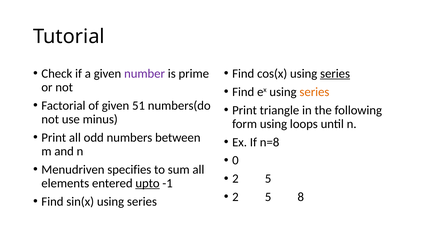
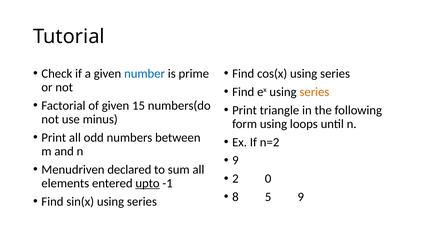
number colour: purple -> blue
series at (335, 74) underline: present -> none
51: 51 -> 15
n=8: n=8 -> n=2
0 at (235, 161): 0 -> 9
specifies: specifies -> declared
5 at (268, 179): 5 -> 0
2 at (235, 197): 2 -> 8
5 8: 8 -> 9
